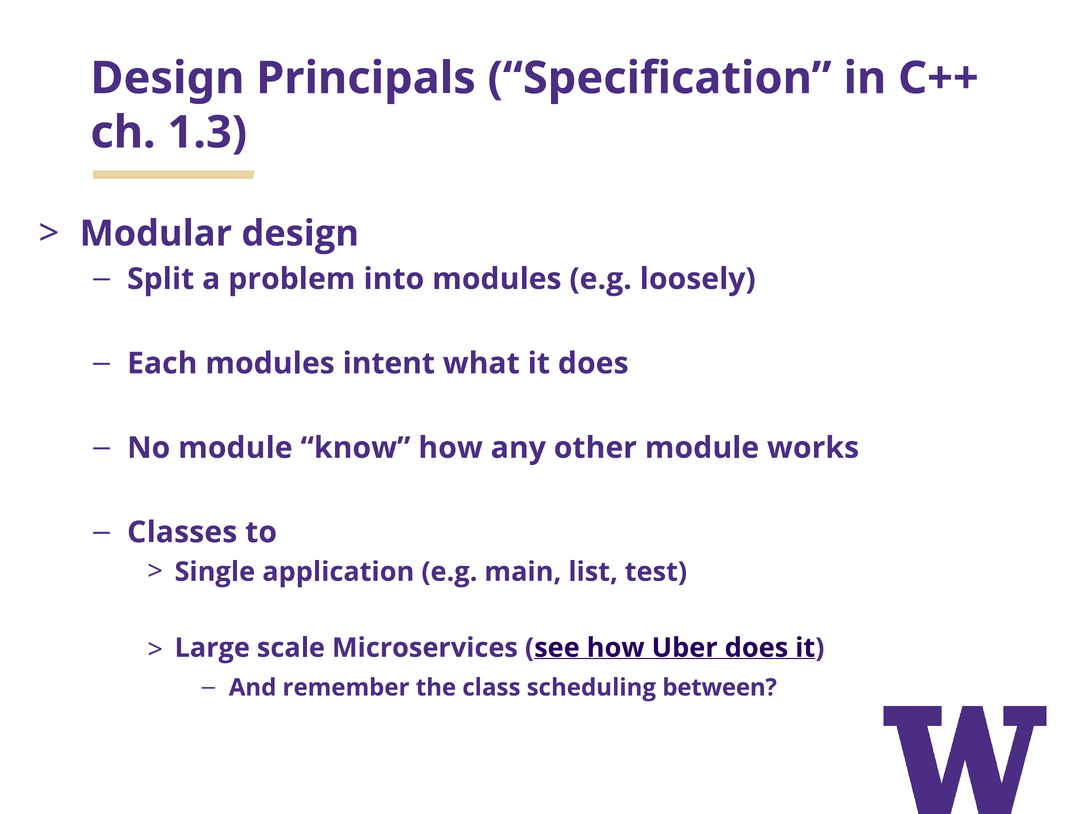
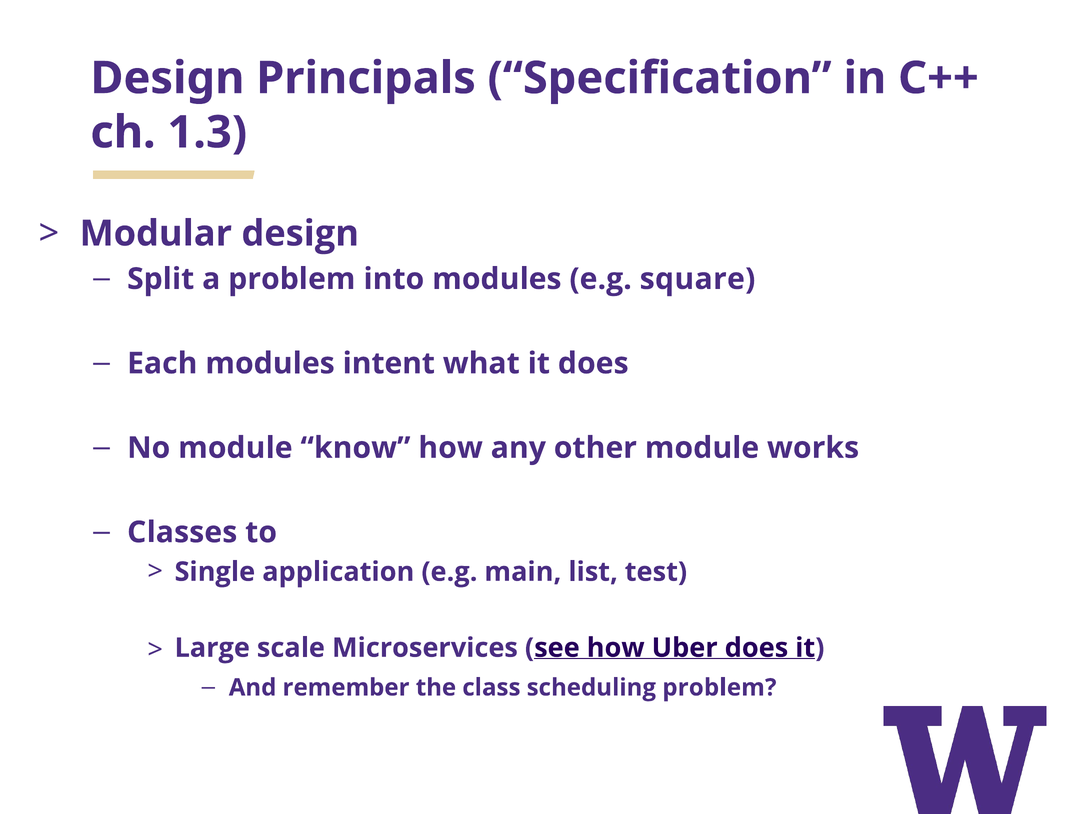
loosely: loosely -> square
scheduling between: between -> problem
